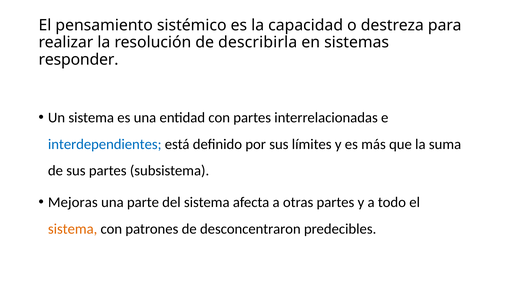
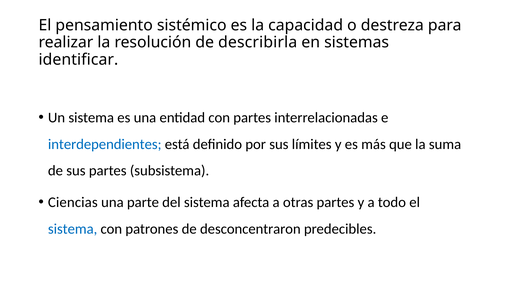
responder: responder -> identificar
Mejoras: Mejoras -> Ciencias
sistema at (73, 229) colour: orange -> blue
